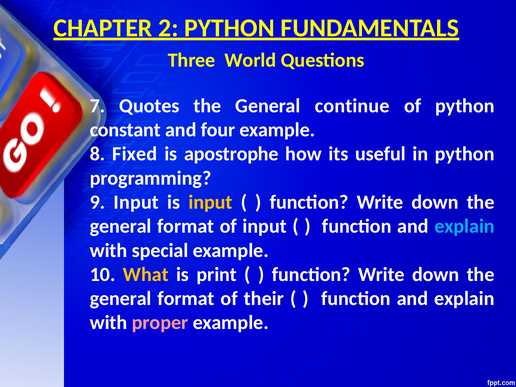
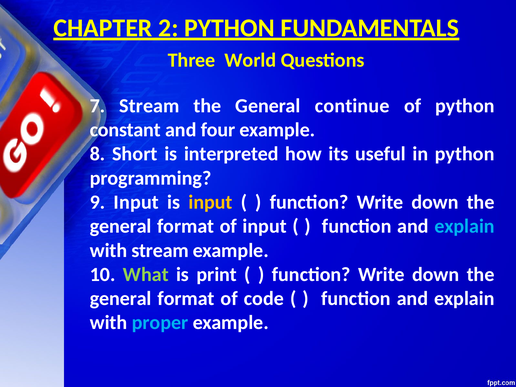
7 Quotes: Quotes -> Stream
Fixed: Fixed -> Short
apostrophe: apostrophe -> interpreted
with special: special -> stream
What colour: yellow -> light green
their: their -> code
proper colour: pink -> light blue
